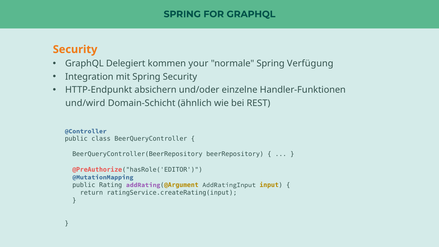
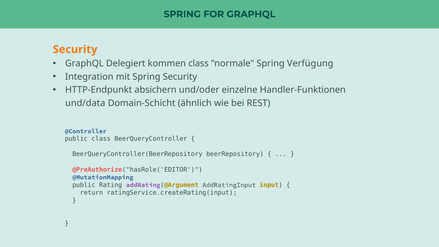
kommen your: your -> class
und/wird: und/wird -> und/data
